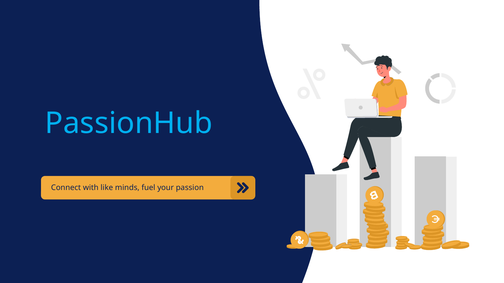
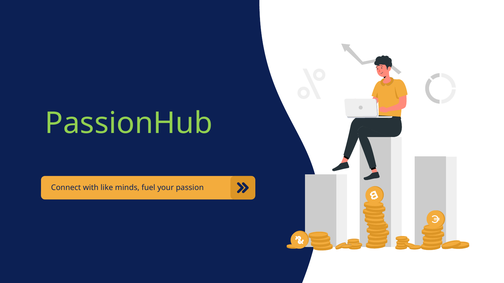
PassionHub colour: light blue -> light green
